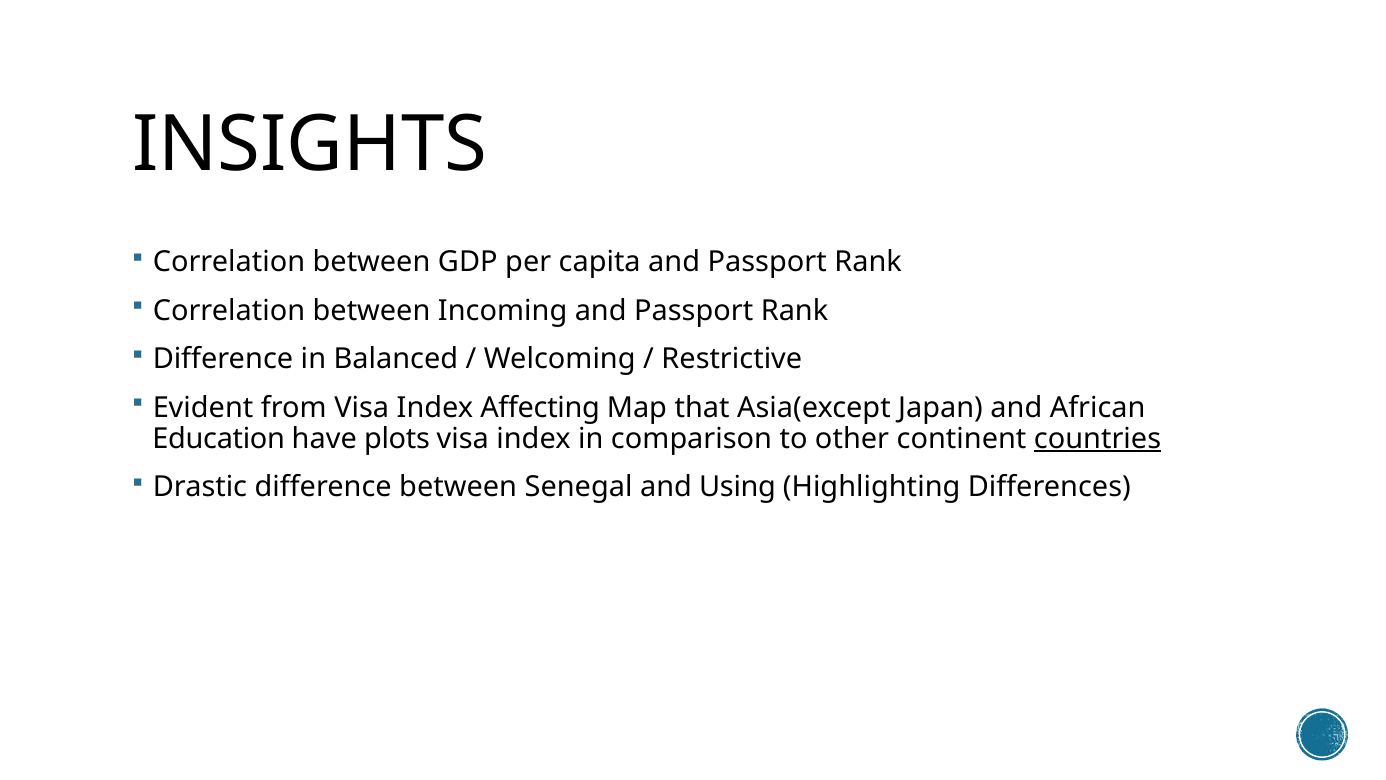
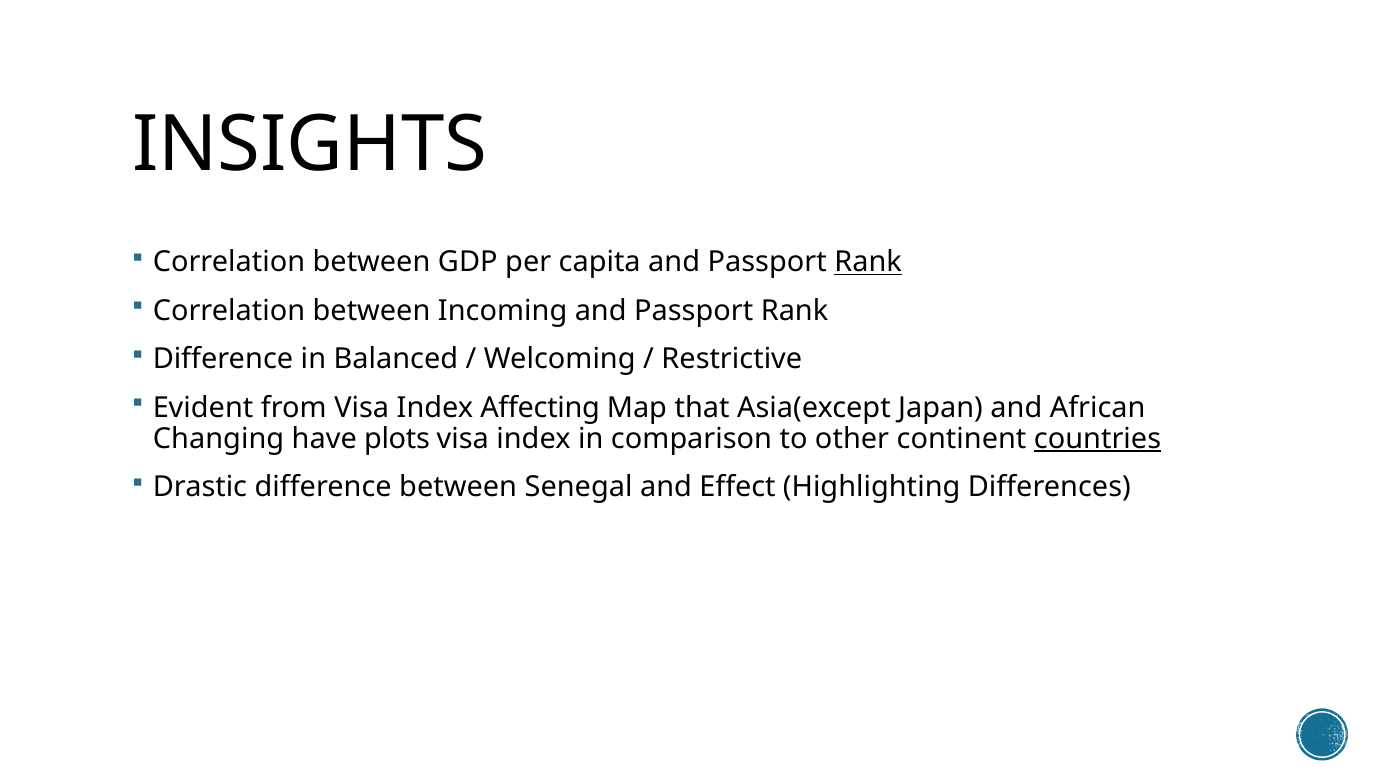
Rank at (868, 262) underline: none -> present
Education: Education -> Changing
Using: Using -> Effect
